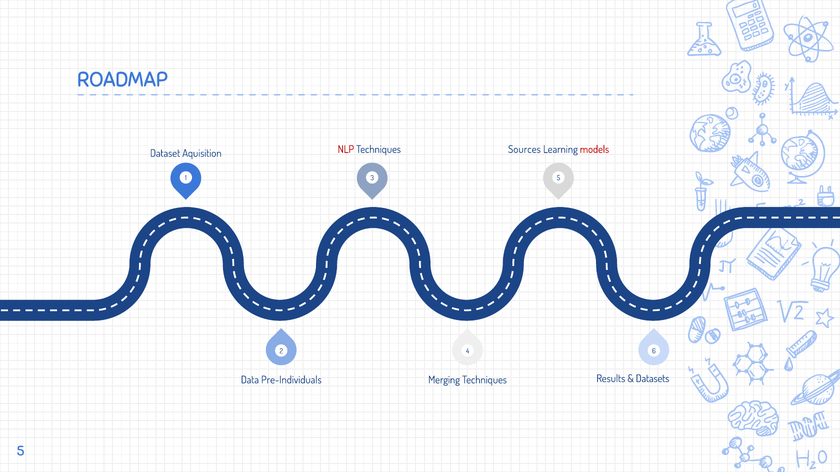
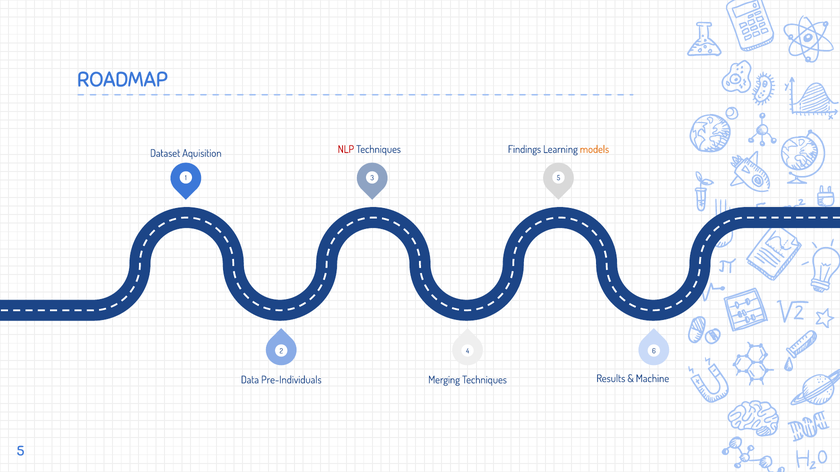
Sources: Sources -> Findings
models colour: red -> orange
Datasets: Datasets -> Machine
